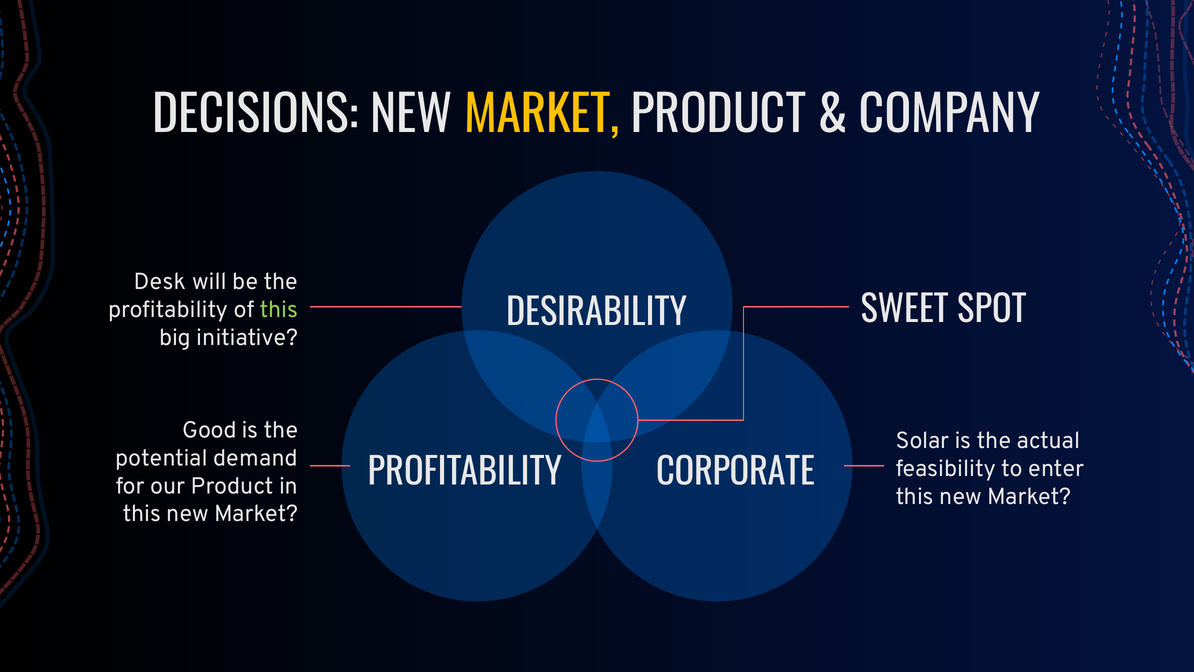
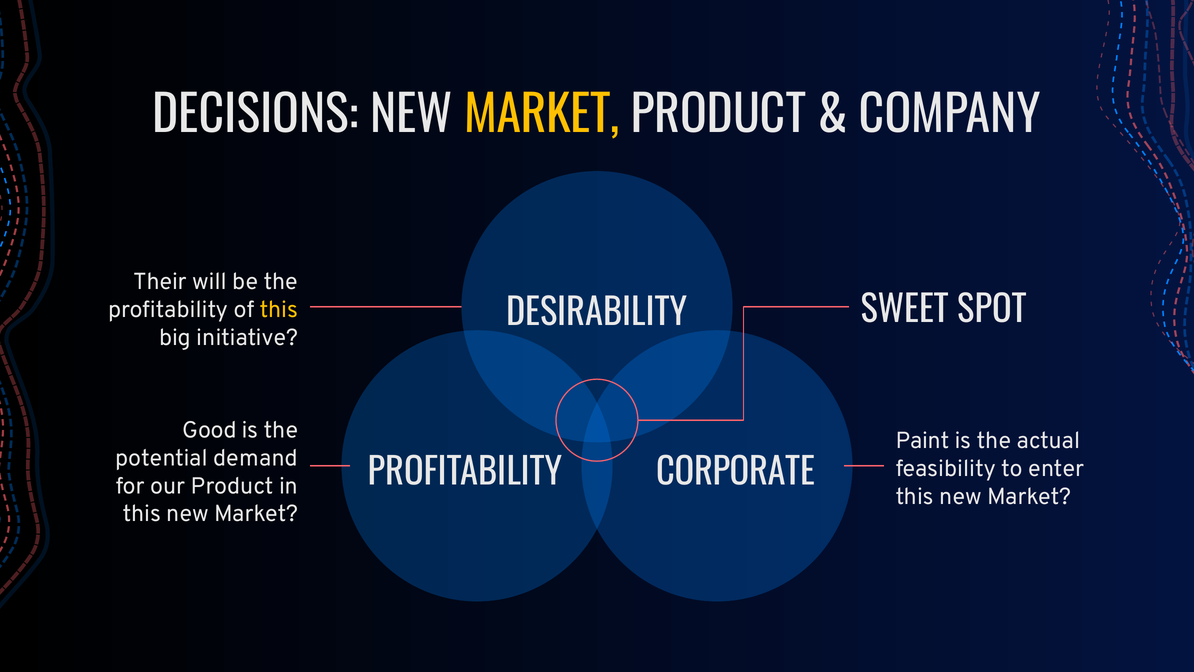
Desk: Desk -> Their
this at (279, 309) colour: light green -> yellow
Solar: Solar -> Paint
